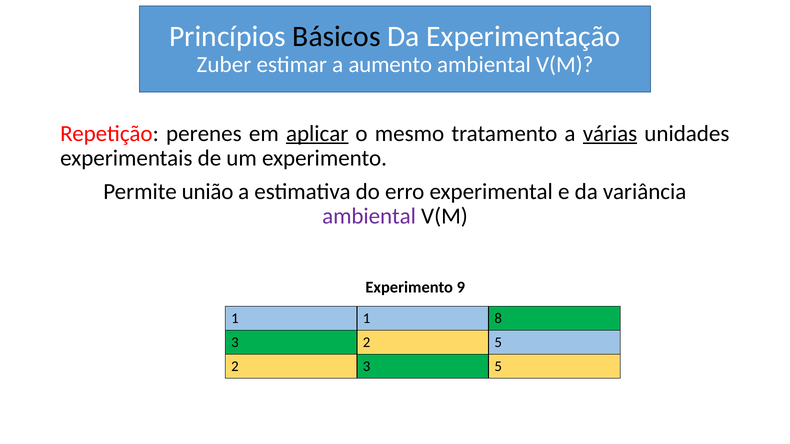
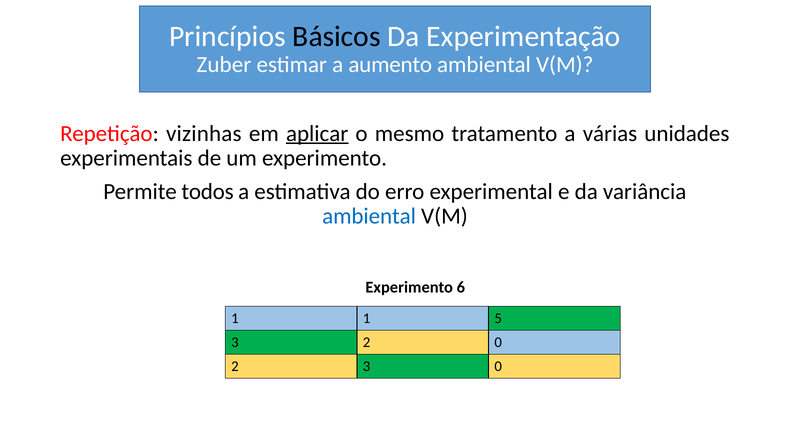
perenes: perenes -> vizinhas
várias underline: present -> none
união: união -> todos
ambiental at (369, 216) colour: purple -> blue
9: 9 -> 6
8: 8 -> 5
2 5: 5 -> 0
3 5: 5 -> 0
